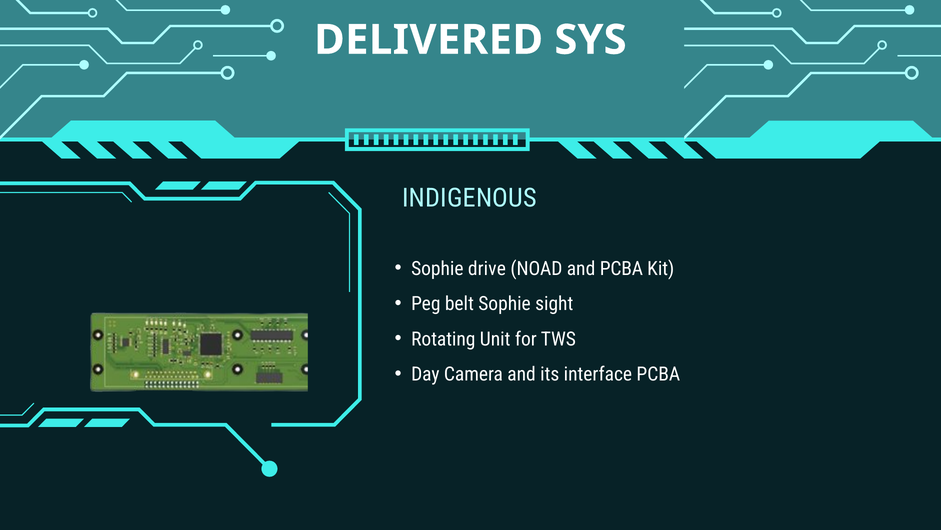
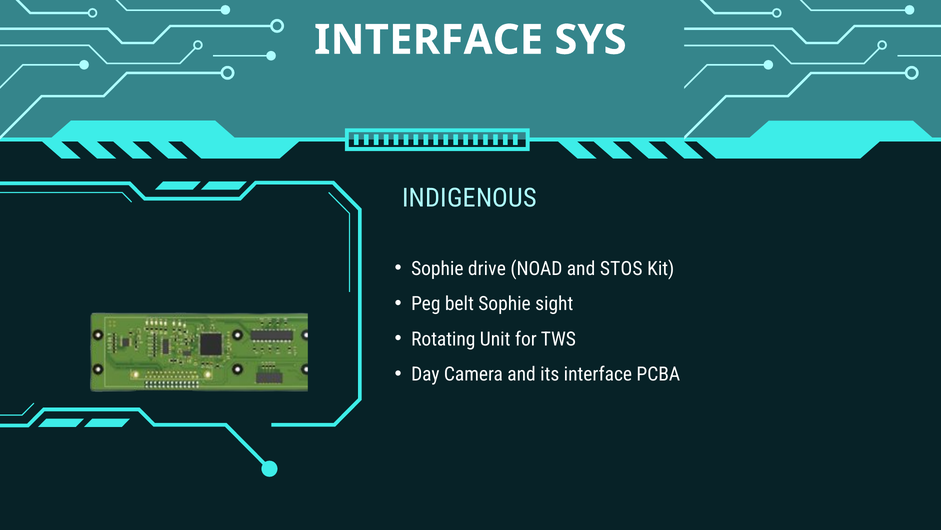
DELIVERED at (429, 40): DELIVERED -> INTERFACE
and PCBA: PCBA -> STOS
